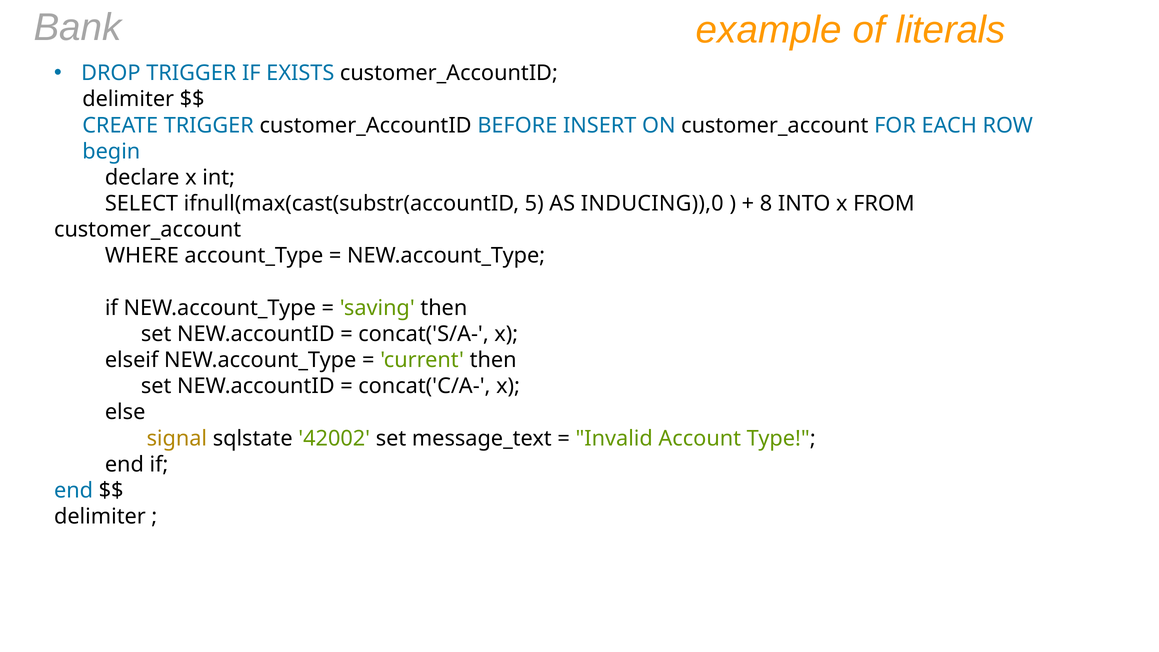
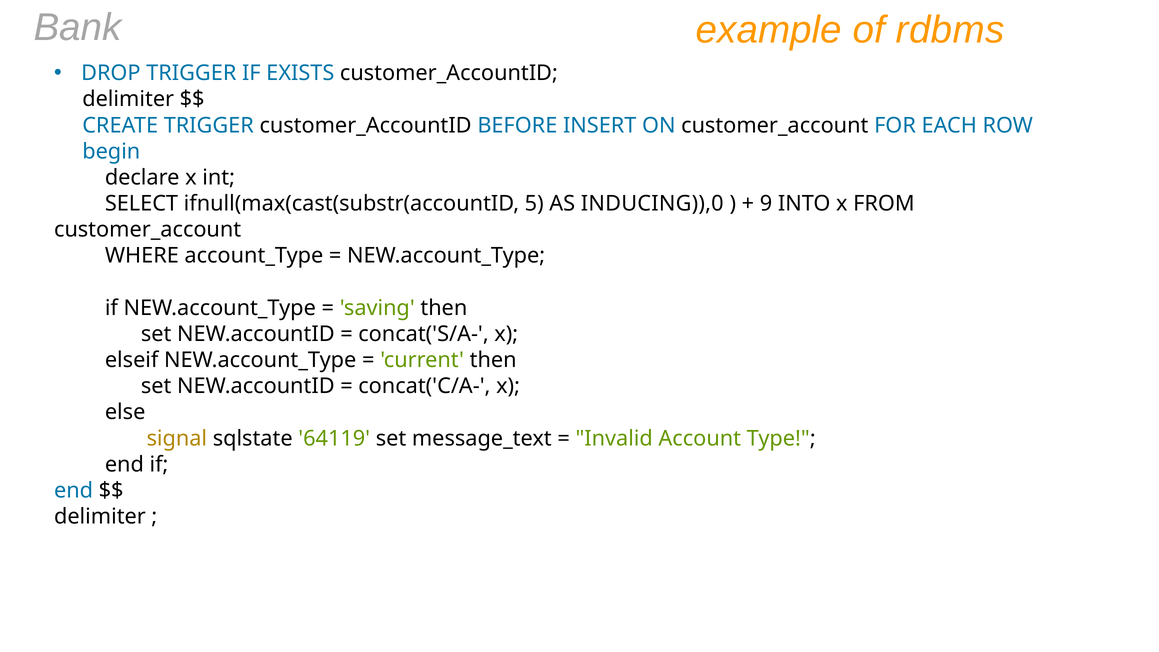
literals: literals -> rdbms
8: 8 -> 9
42002: 42002 -> 64119
